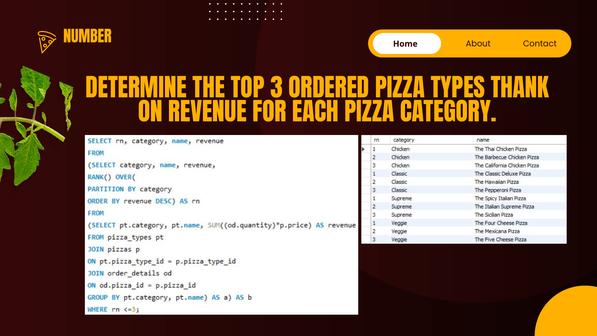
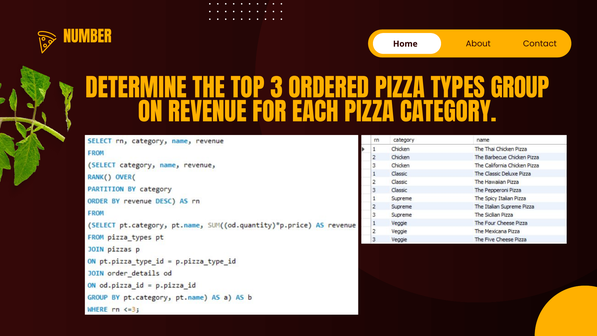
THANK: THANK -> GROUP
